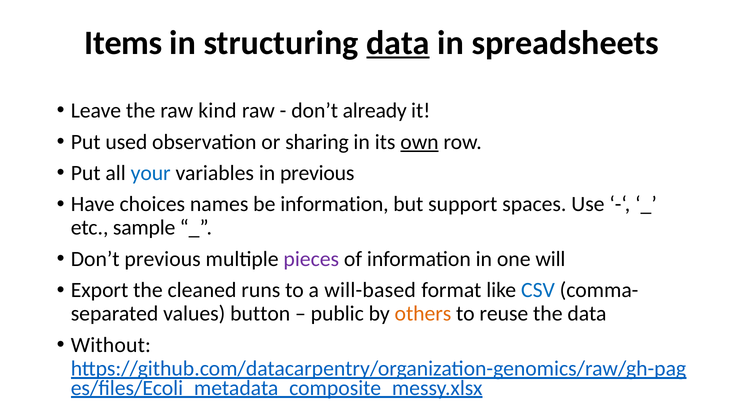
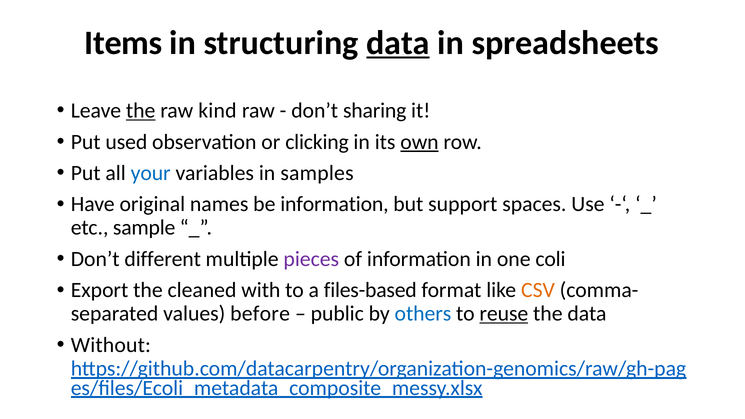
the at (141, 111) underline: none -> present
already: already -> sharing
sharing: sharing -> clicking
in previous: previous -> samples
choices: choices -> original
Don’t previous: previous -> different
will: will -> coli
runs: runs -> with
will-based: will-based -> files-based
CSV colour: blue -> orange
button: button -> before
others colour: orange -> blue
reuse underline: none -> present
